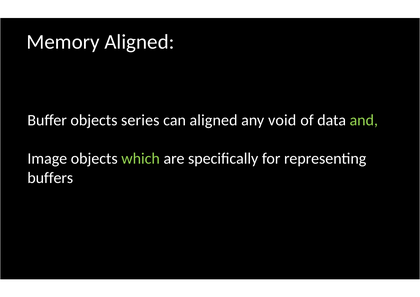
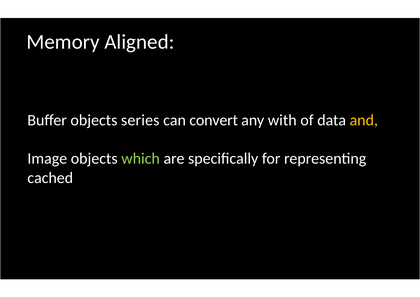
can aligned: aligned -> convert
void: void -> with
and colour: light green -> yellow
buffers: buffers -> cached
